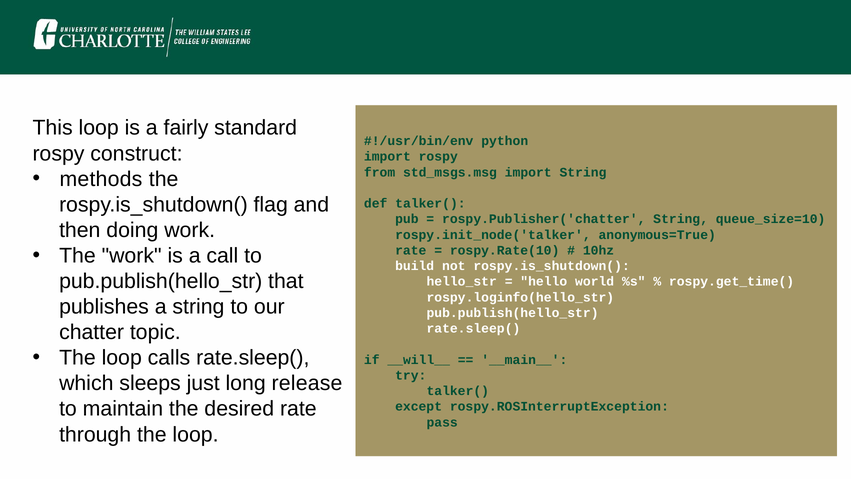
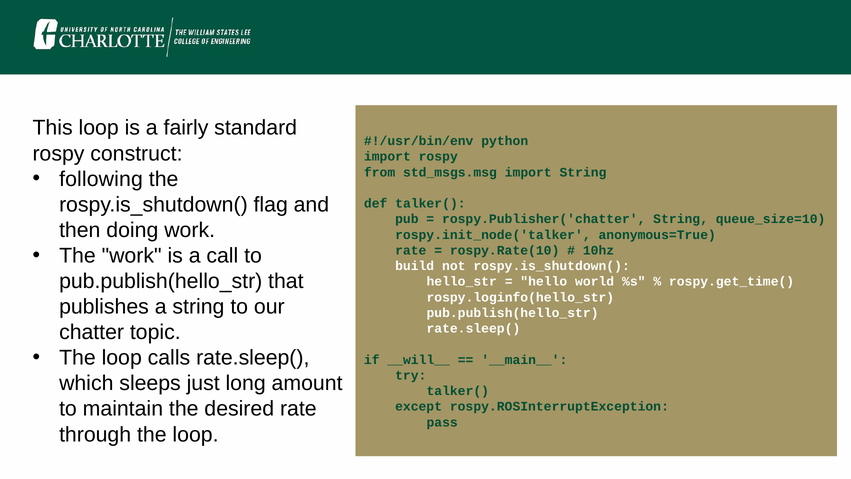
methods: methods -> following
release: release -> amount
